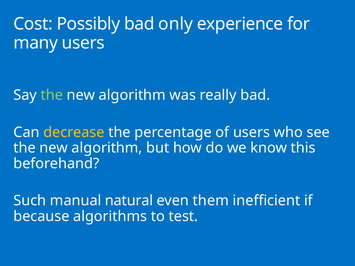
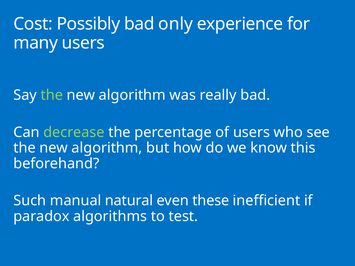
decrease colour: yellow -> light green
them: them -> these
because: because -> paradox
